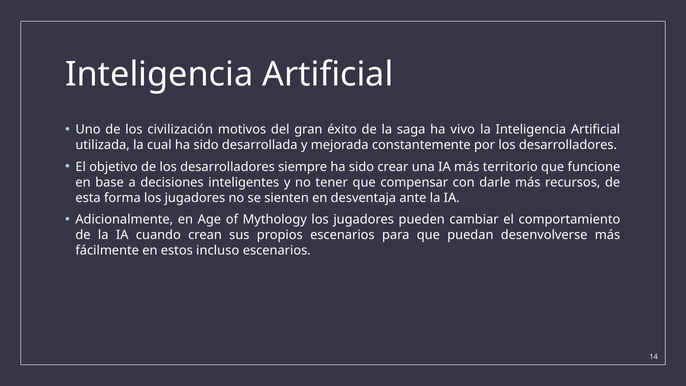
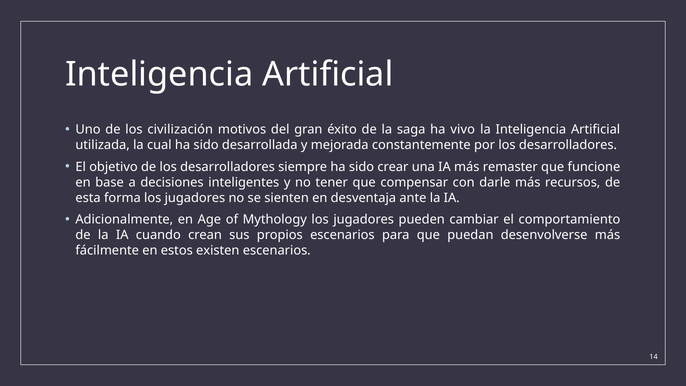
territorio: territorio -> remaster
incluso: incluso -> existen
